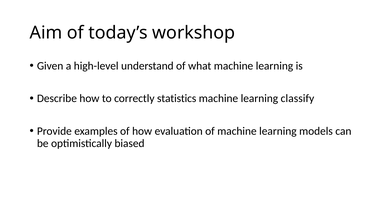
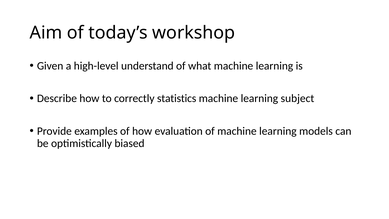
classify: classify -> subject
